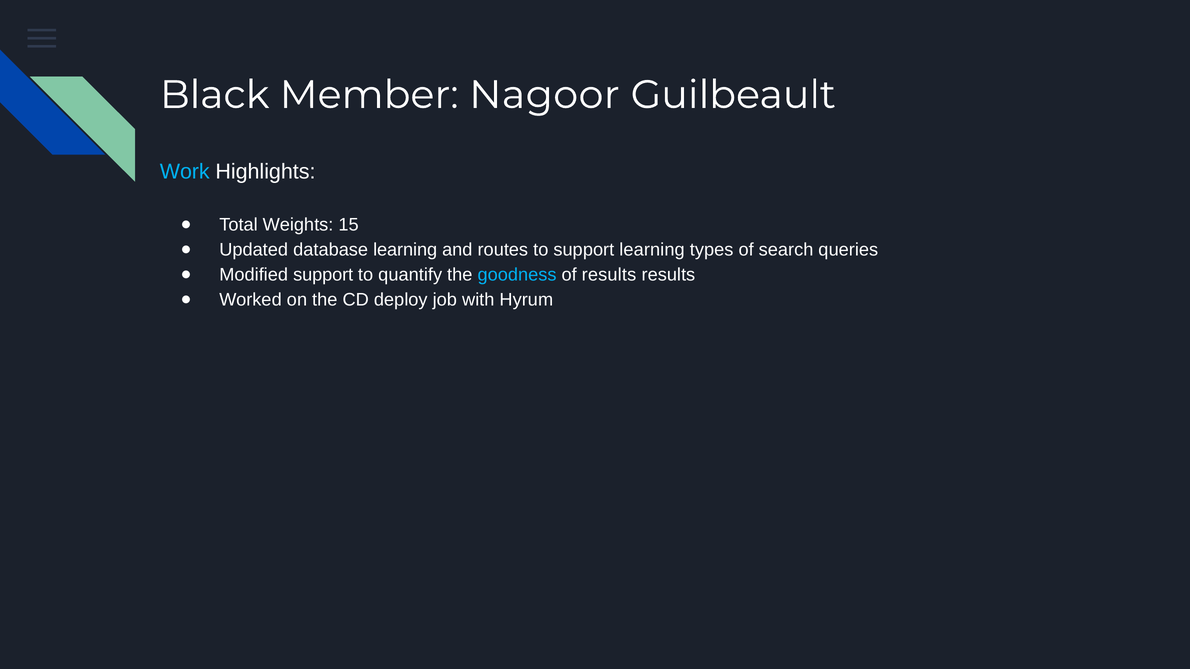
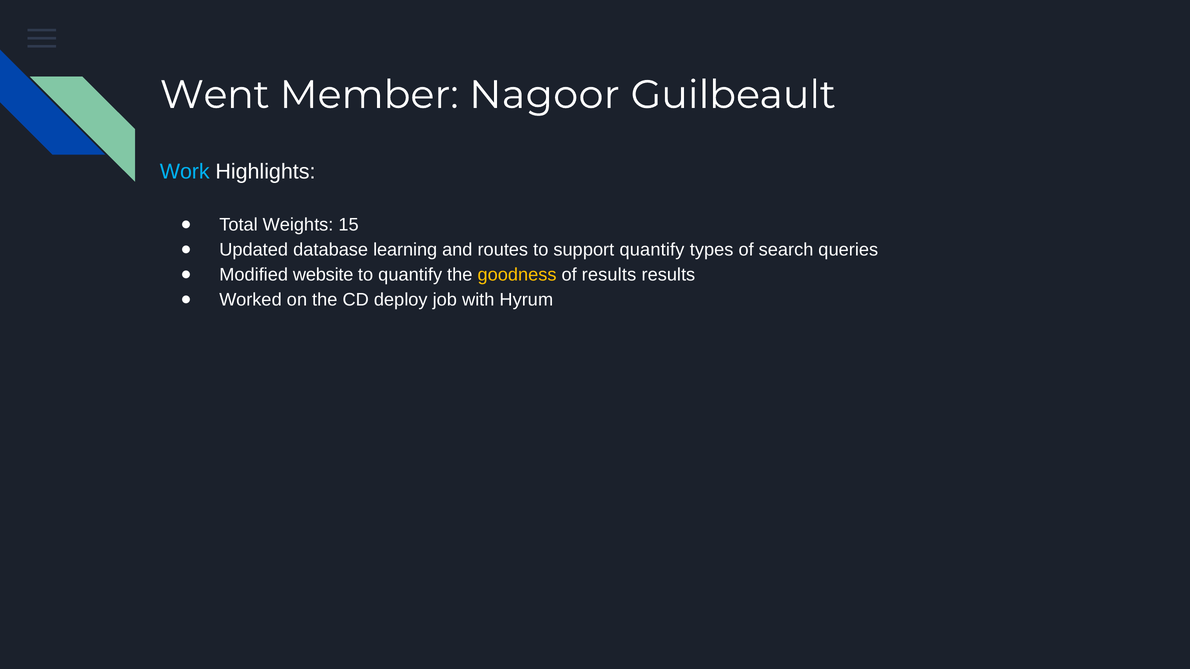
Black: Black -> Went
support learning: learning -> quantify
Modified support: support -> website
goodness colour: light blue -> yellow
